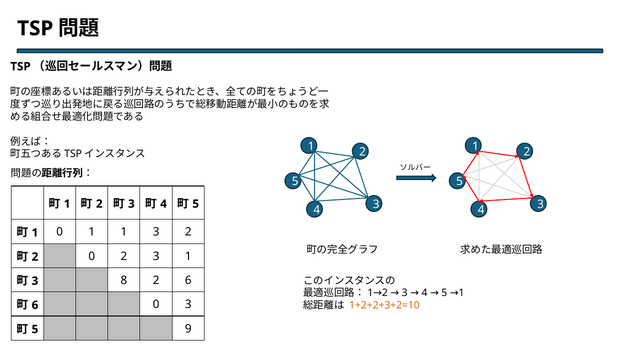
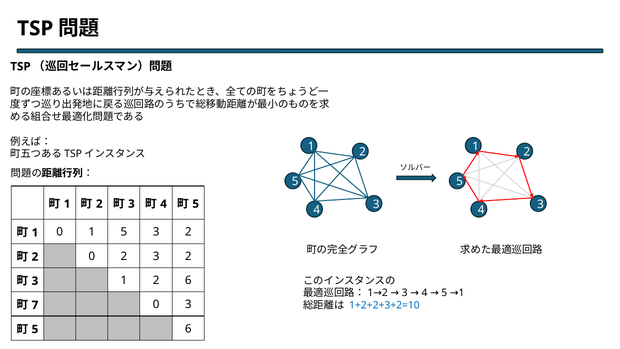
1 1: 1 -> 5
2 3 1: 1 -> 2
3 8: 8 -> 1
6 at (35, 305): 6 -> 7
1+2+2+3+2=10 colour: orange -> blue
5 9: 9 -> 6
